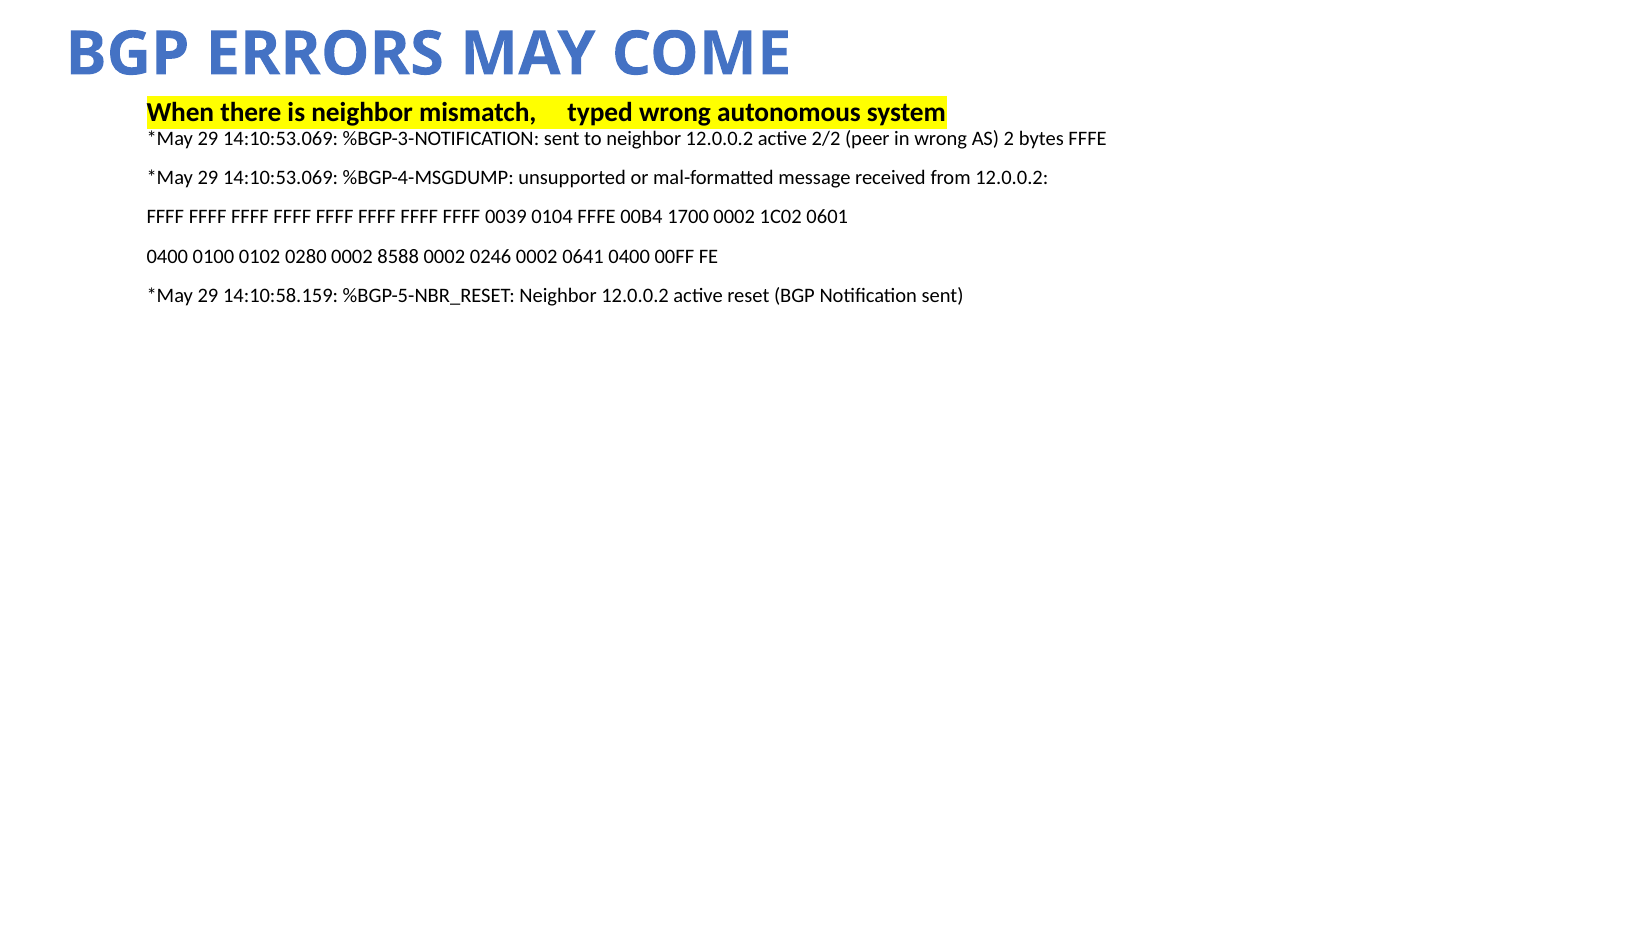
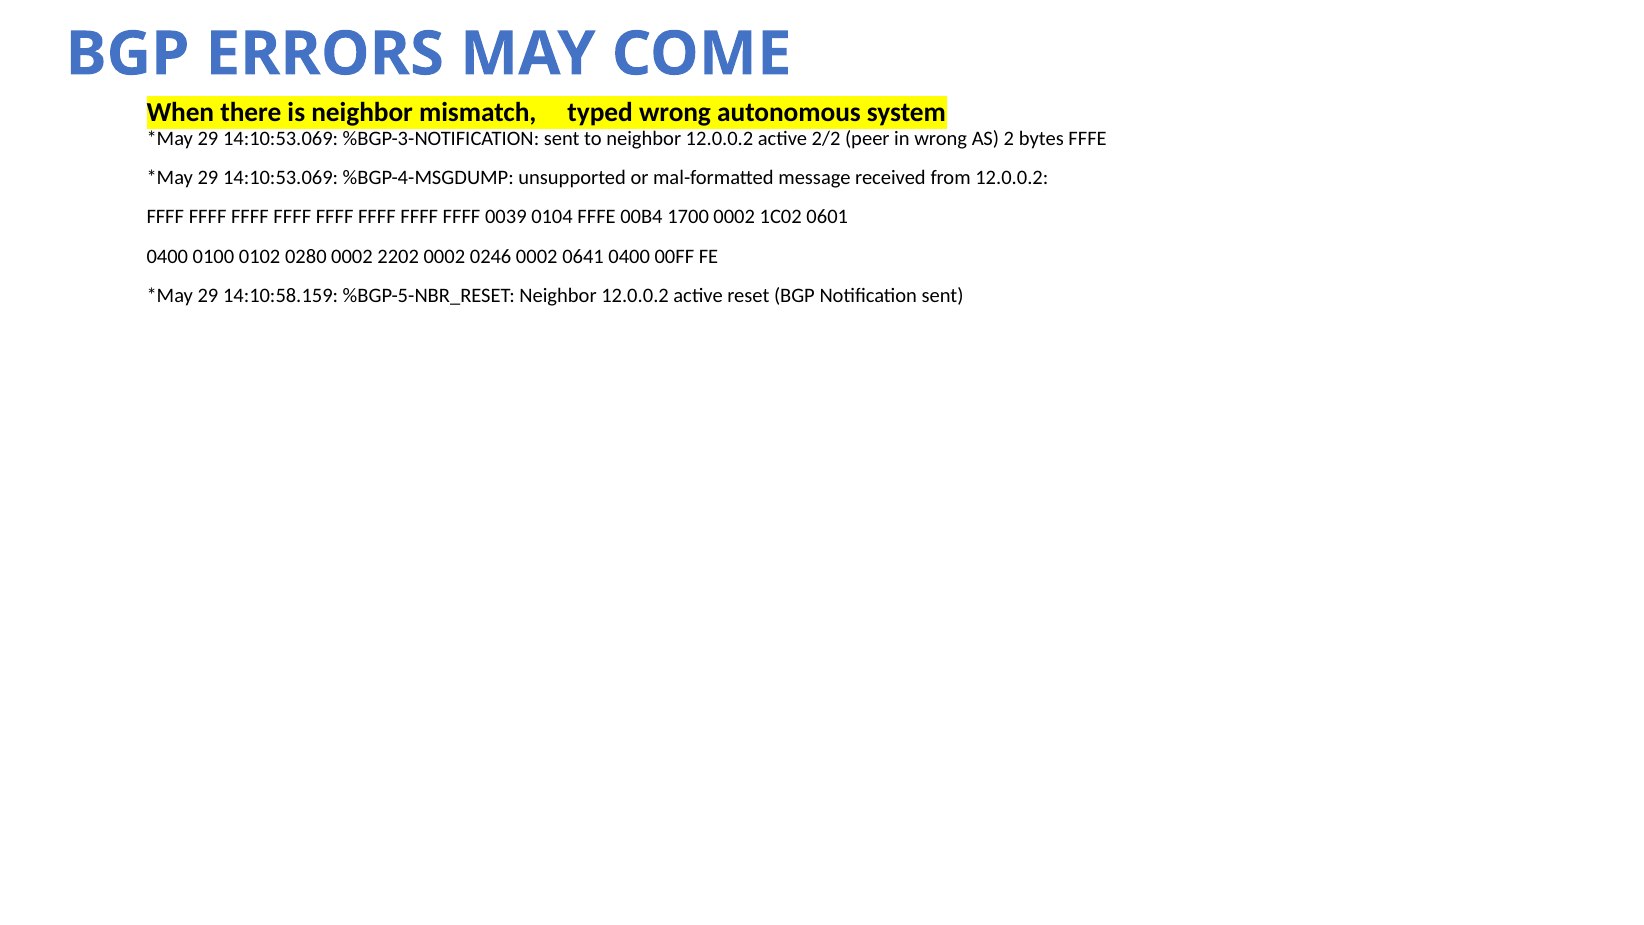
8588: 8588 -> 2202
